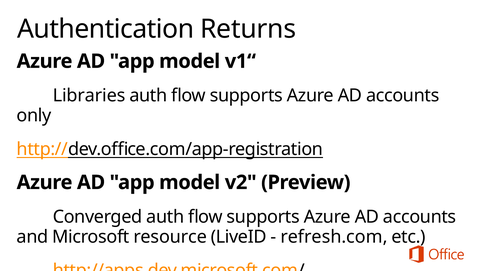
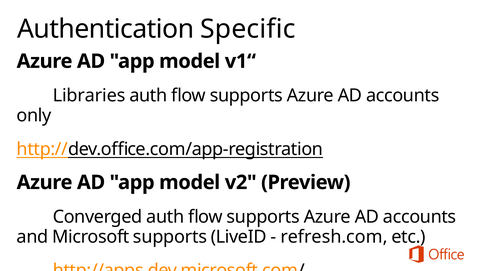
Returns: Returns -> Specific
Microsoft resource: resource -> supports
